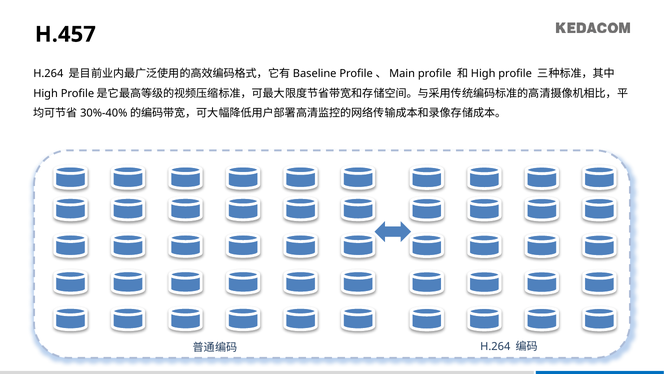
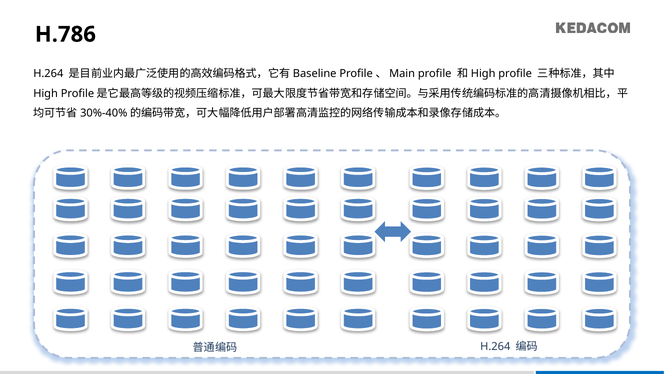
H.457: H.457 -> H.786
